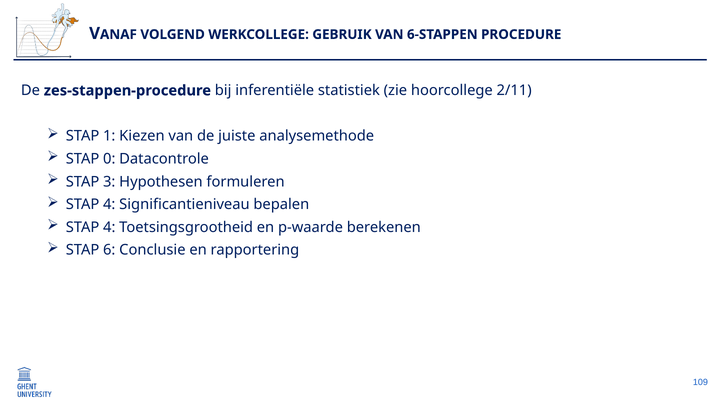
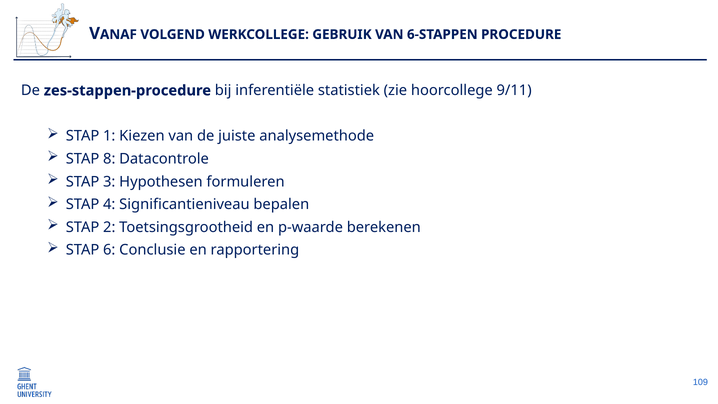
2/11: 2/11 -> 9/11
0: 0 -> 8
4 at (109, 227): 4 -> 2
